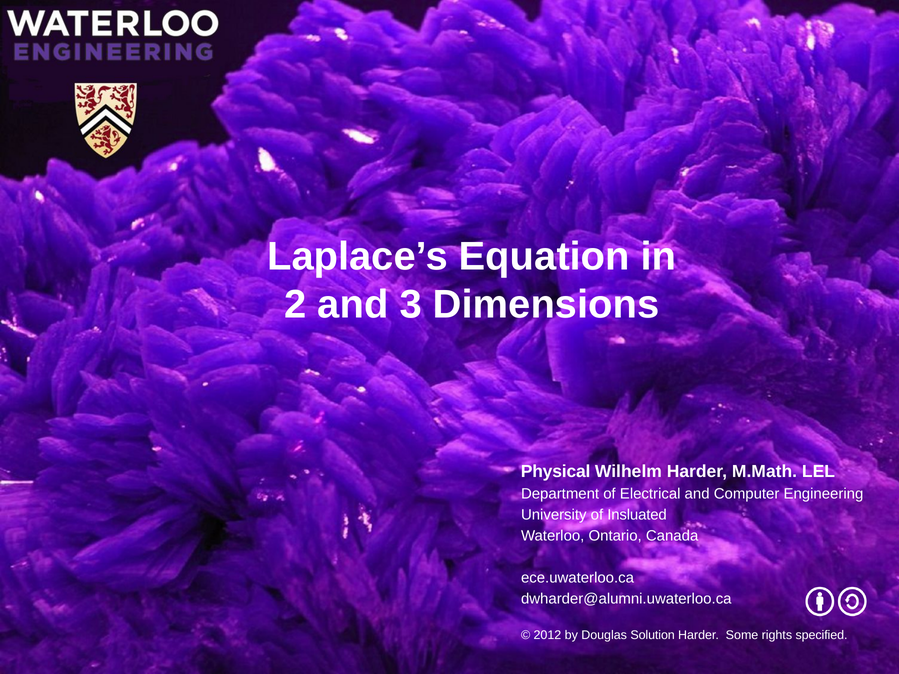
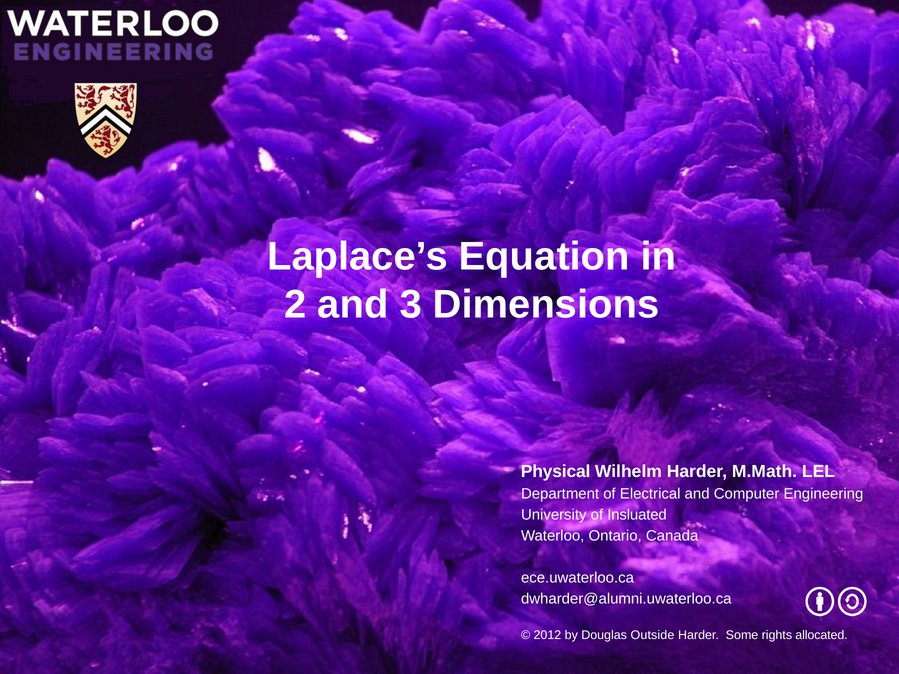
Solution: Solution -> Outside
specified: specified -> allocated
